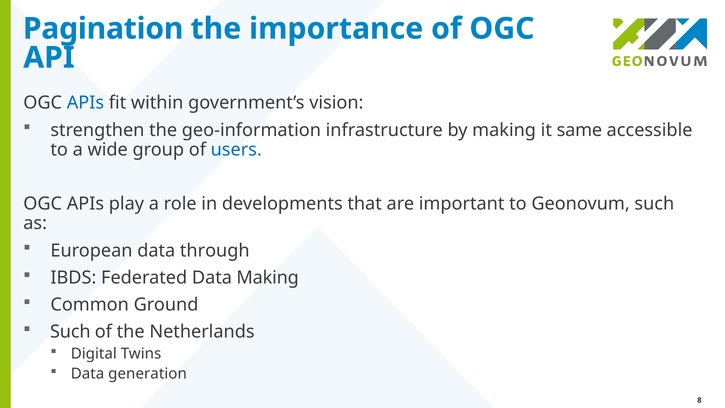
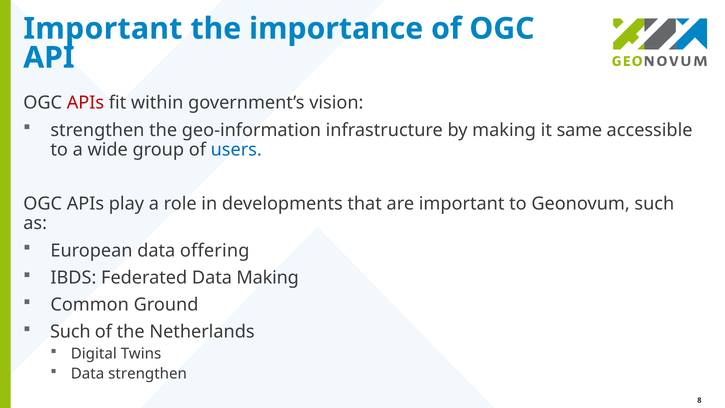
Pagination at (103, 29): Pagination -> Important
APIs at (85, 103) colour: blue -> red
through: through -> offering
Data generation: generation -> strengthen
